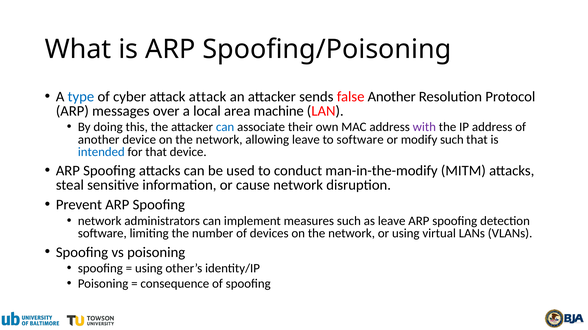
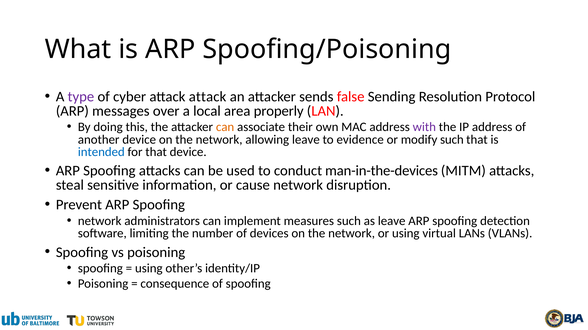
type colour: blue -> purple
false Another: Another -> Sending
machine: machine -> properly
can at (225, 127) colour: blue -> orange
to software: software -> evidence
man-in-the-modify: man-in-the-modify -> man-in-the-devices
